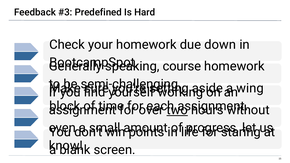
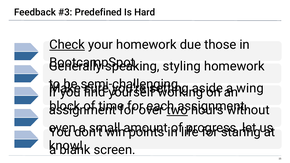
Check underline: none -> present
down: down -> those
course: course -> styling
